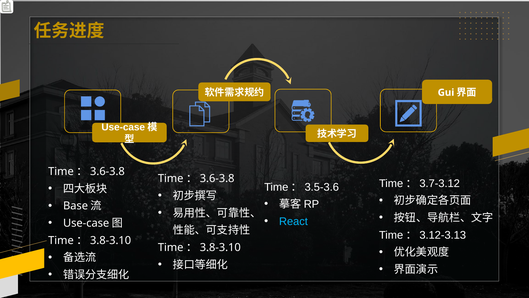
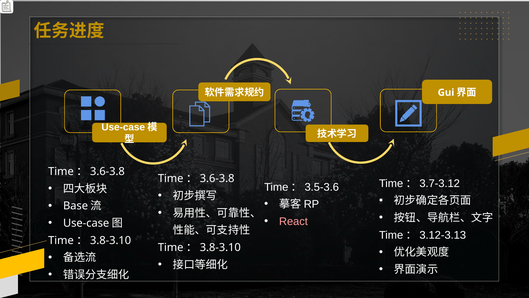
React colour: light blue -> pink
